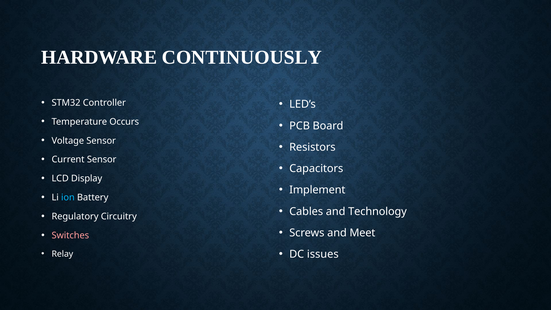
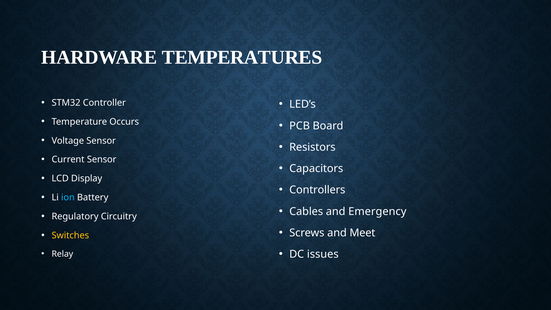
CONTINUOUSLY: CONTINUOUSLY -> TEMPERATURES
Implement: Implement -> Controllers
Technology: Technology -> Emergency
Switches colour: pink -> yellow
